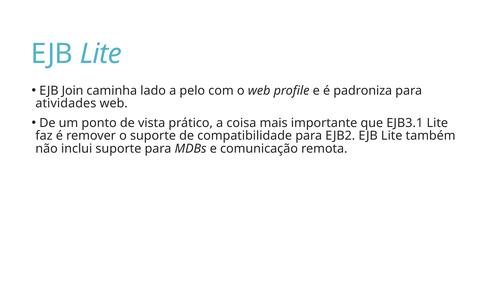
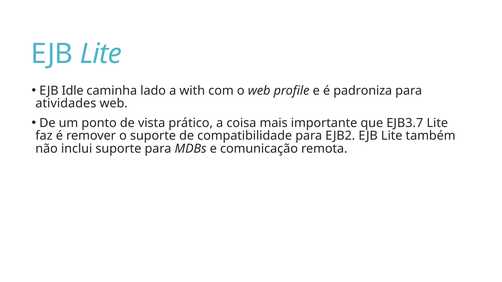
Join: Join -> Idle
pelo: pelo -> with
EJB3.1: EJB3.1 -> EJB3.7
